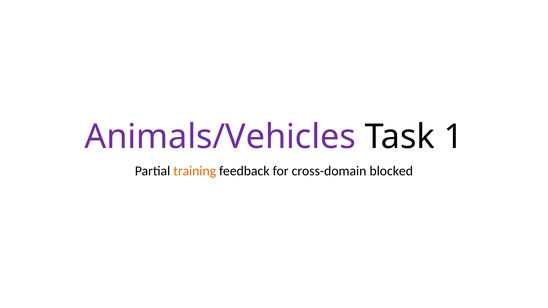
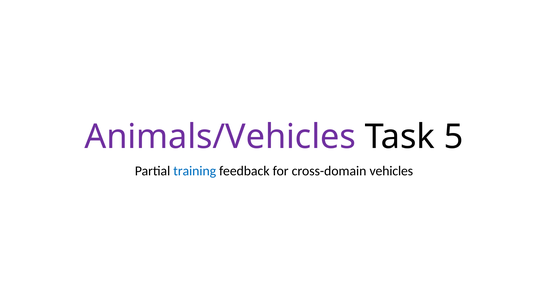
1: 1 -> 5
training colour: orange -> blue
blocked: blocked -> vehicles
